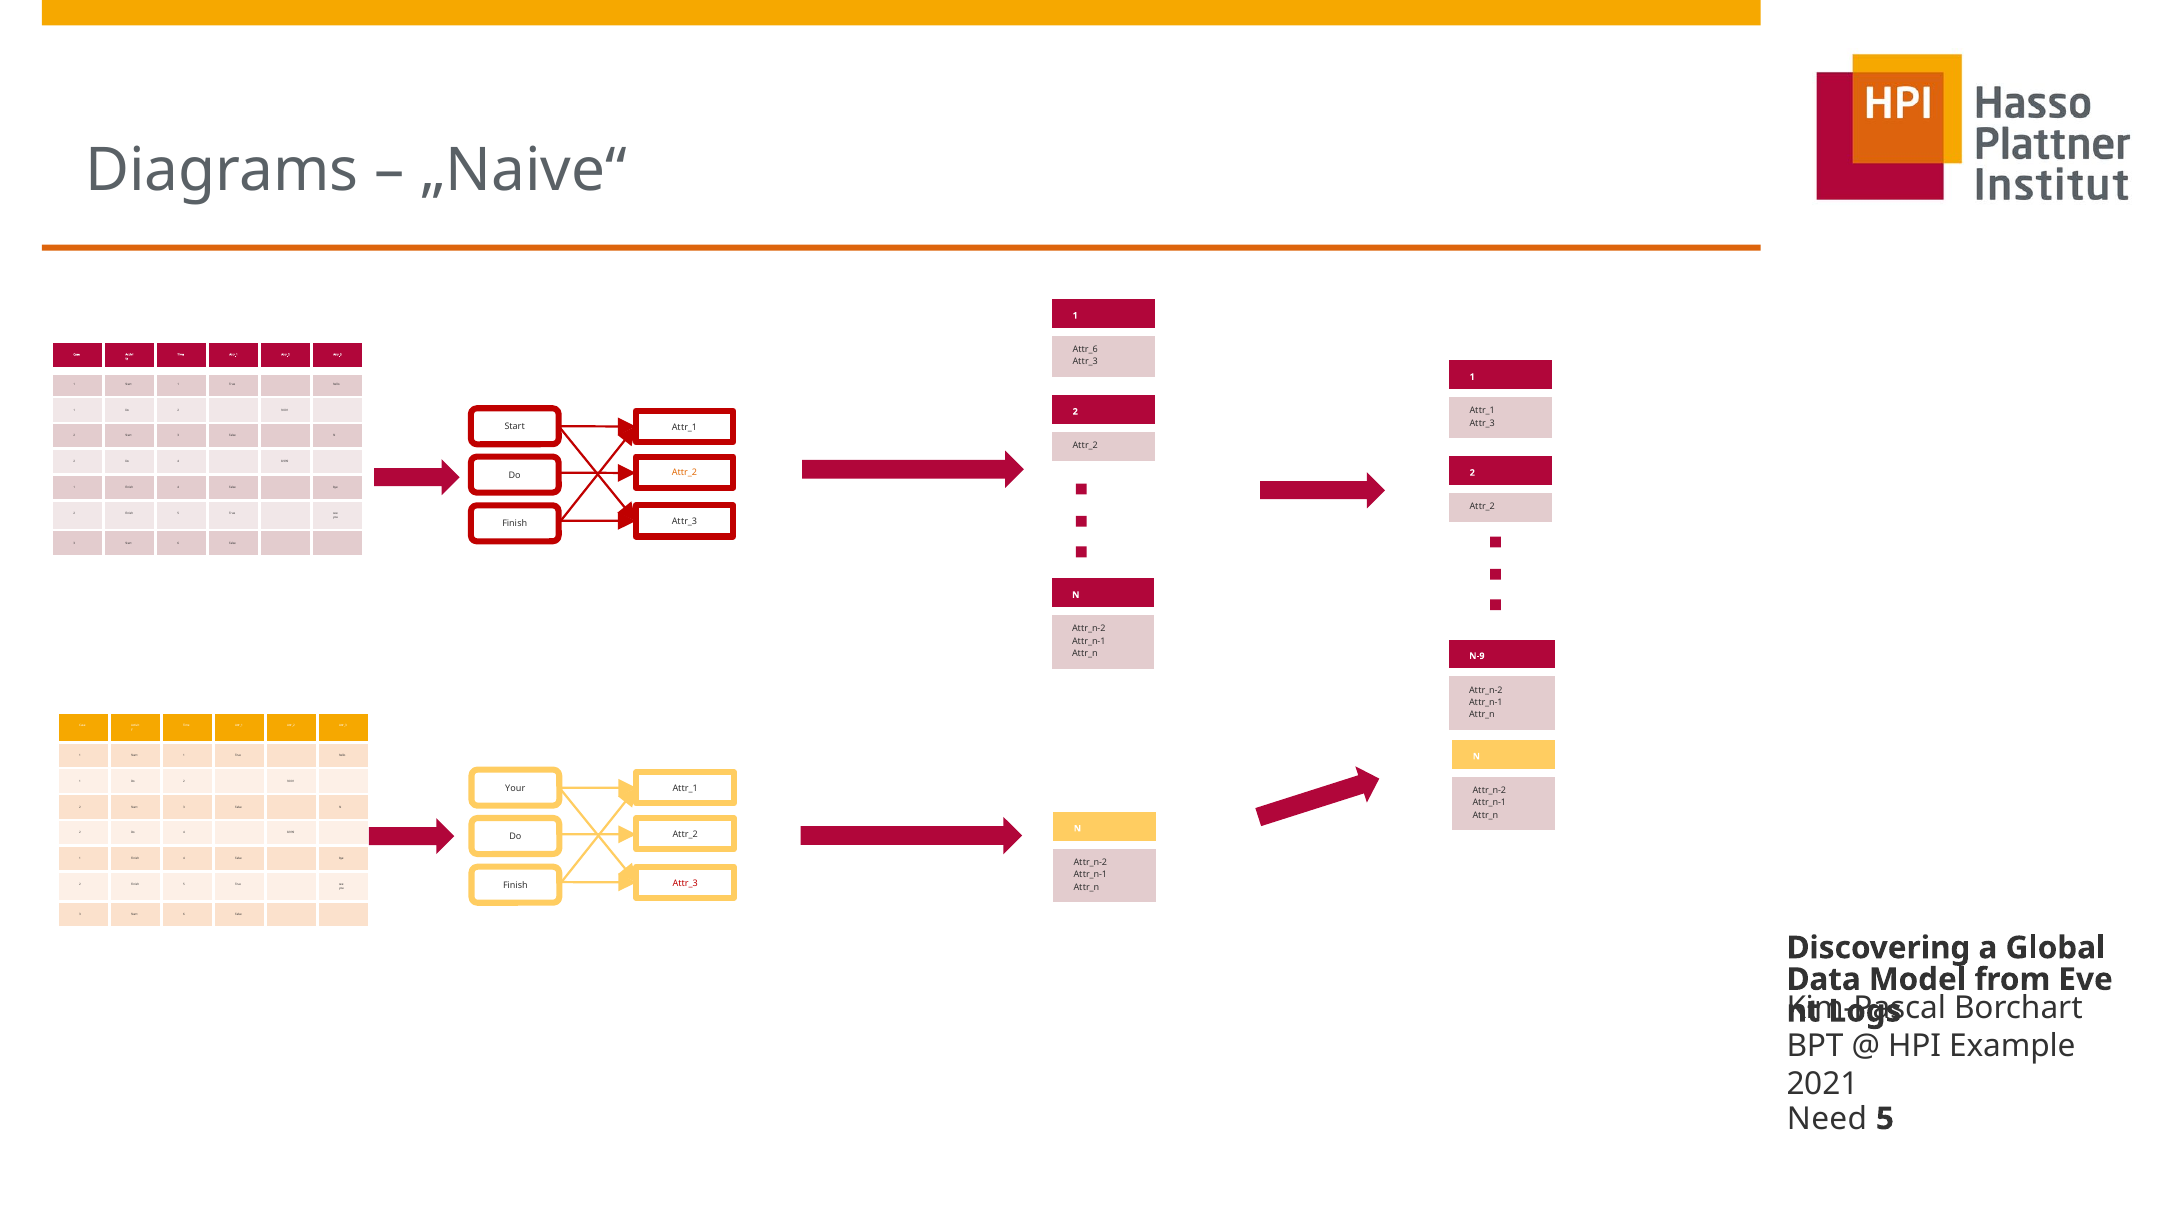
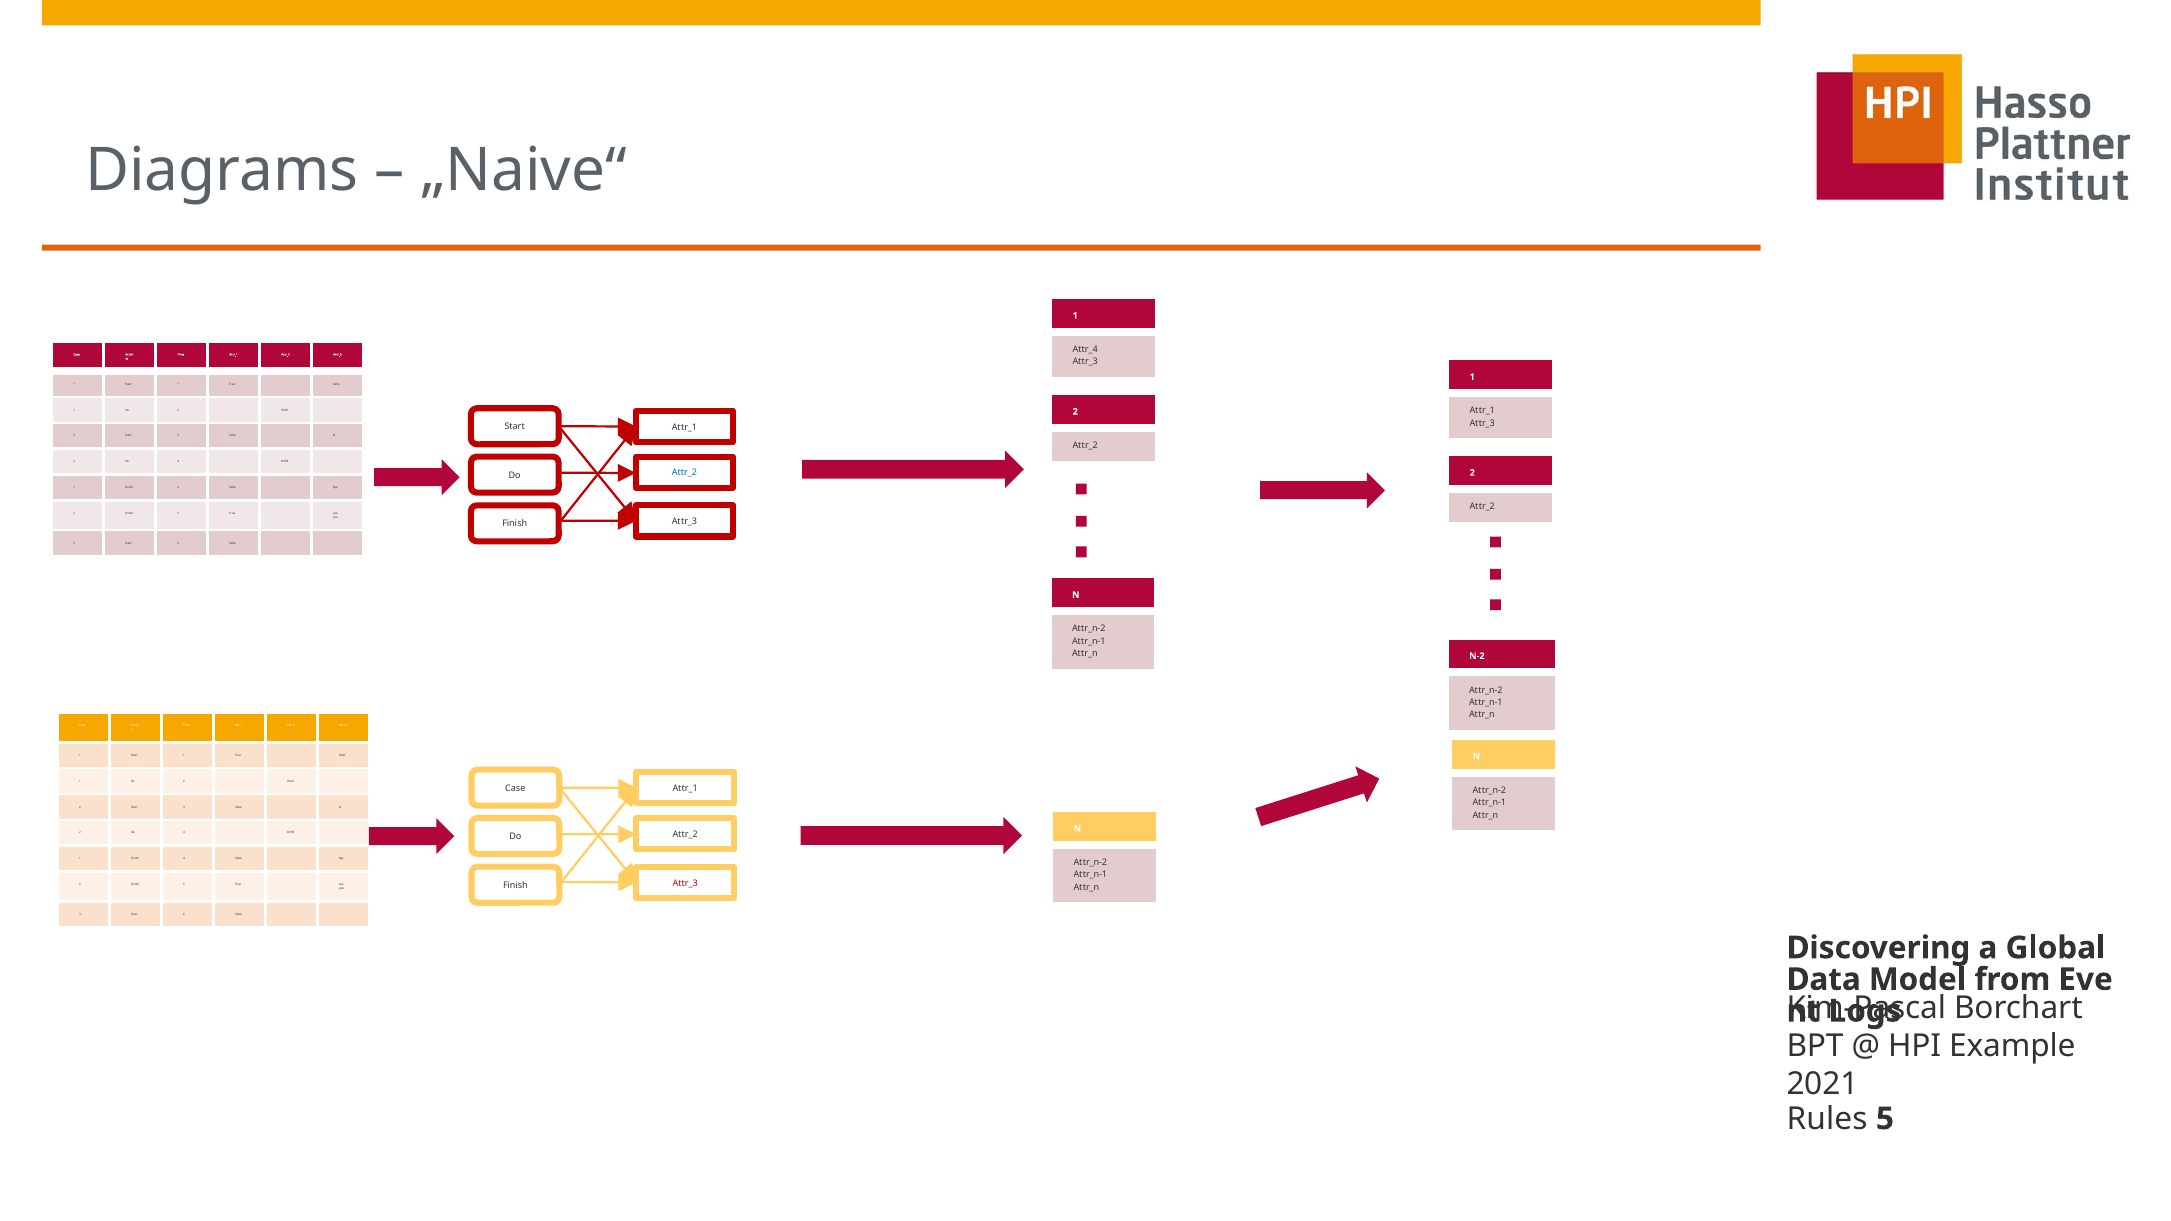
Attr_6: Attr_6 -> Attr_4
Attr_2 at (685, 473) colour: orange -> blue
N-9: N-9 -> N-2
Your at (515, 788): Your -> Case
Need: Need -> Rules
